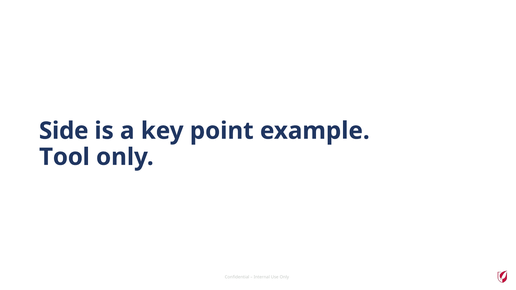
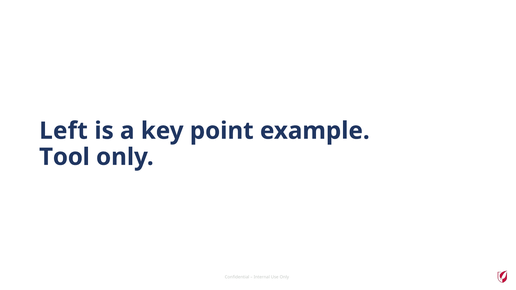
Side: Side -> Left
